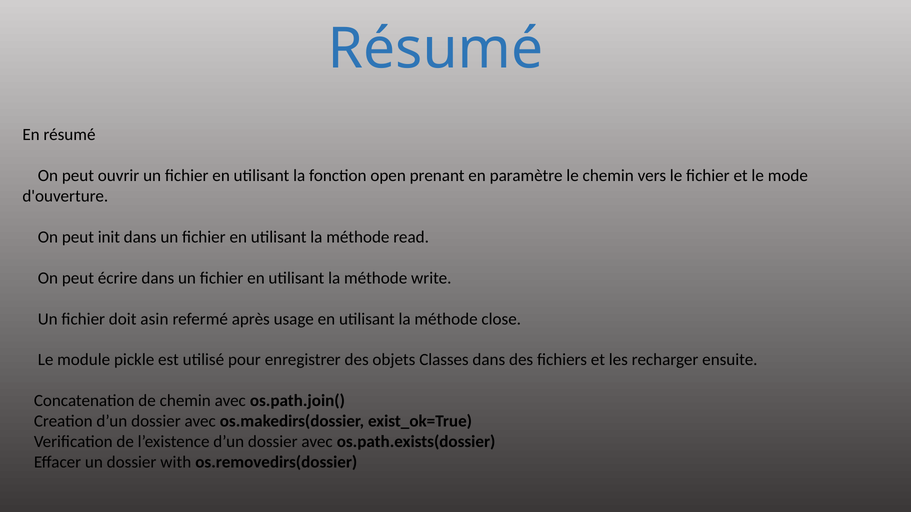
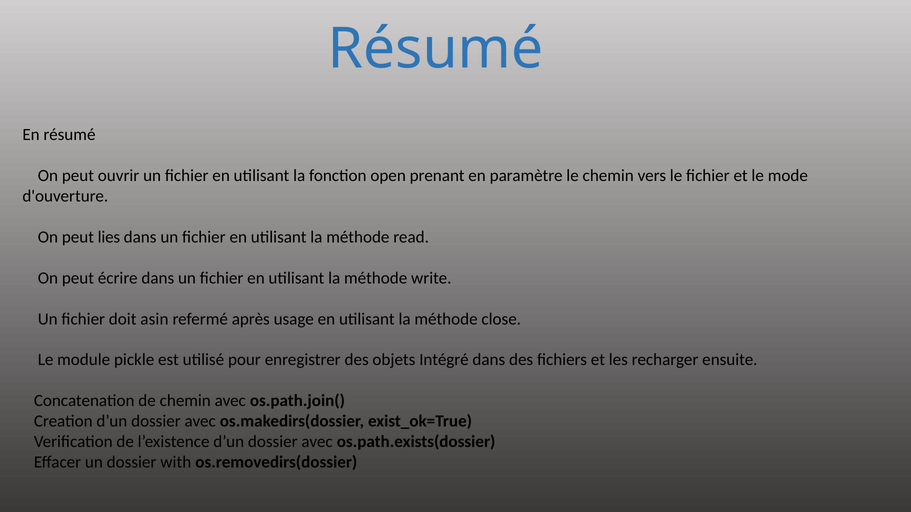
init: init -> lies
Classes: Classes -> Intégré
